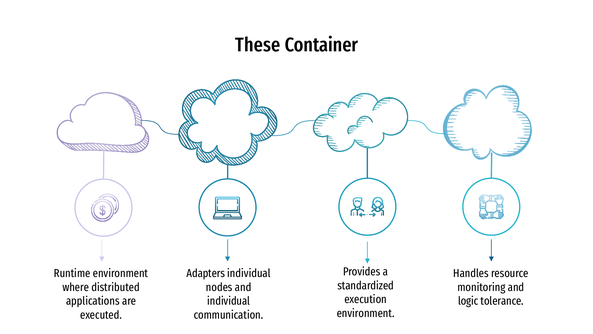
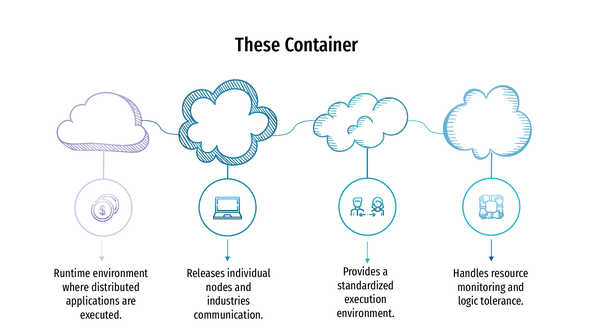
Adapters: Adapters -> Releases
individual at (229, 301): individual -> industries
